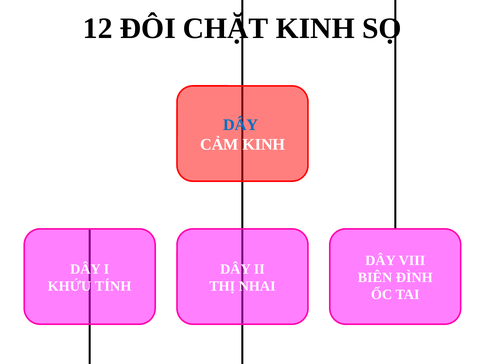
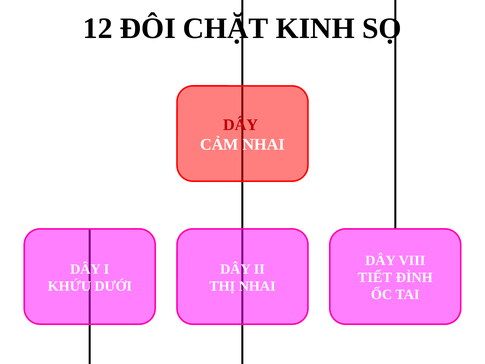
DÂY at (241, 125) colour: blue -> red
CẢM KINH: KINH -> NHAI
BIÊN: BIÊN -> TIẾT
TÍNH: TÍNH -> DƯỚI
